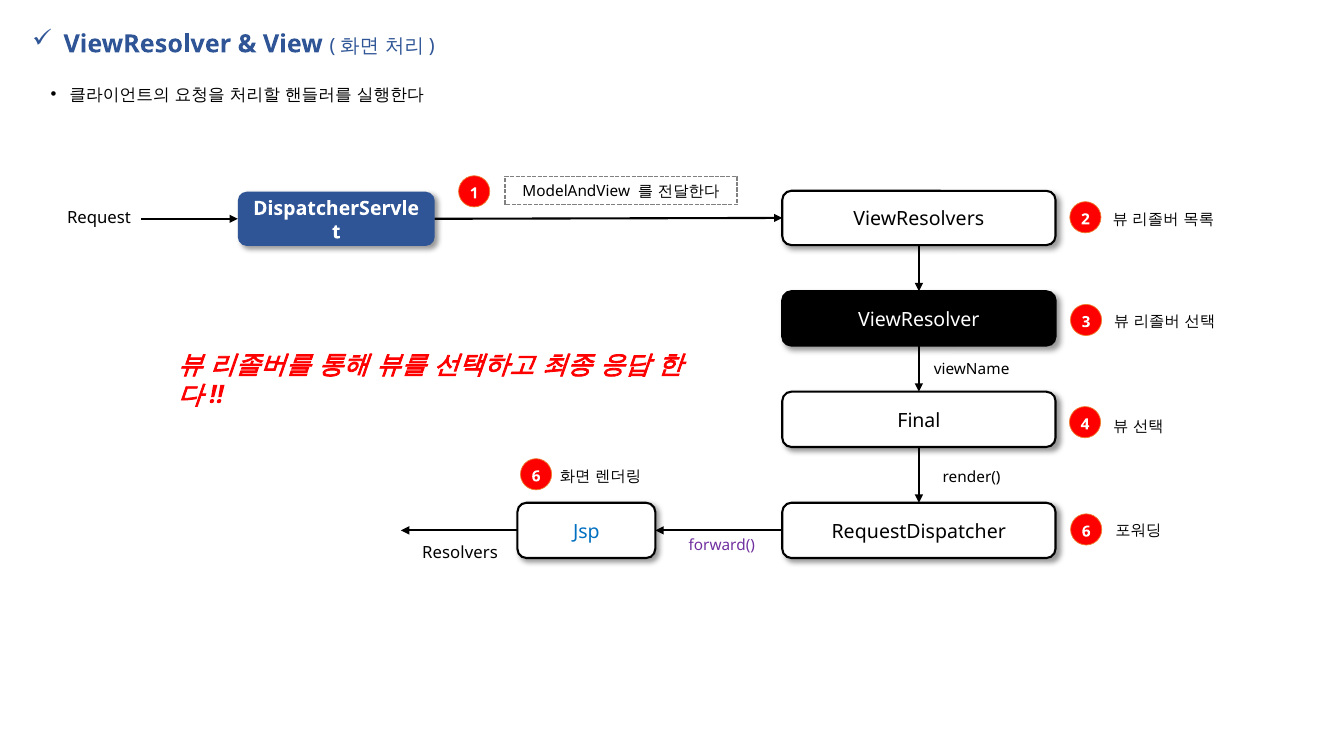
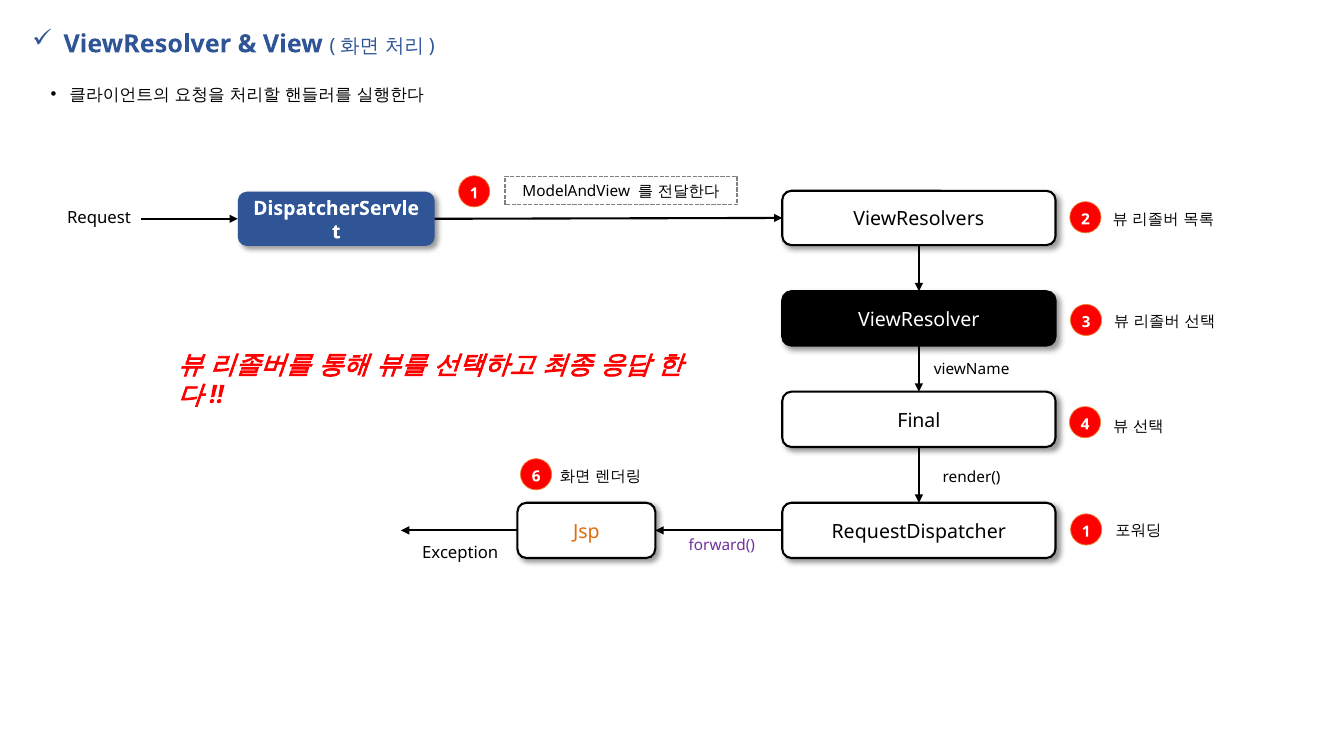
Jsp colour: blue -> orange
RequestDispatcher 6: 6 -> 1
Resolvers: Resolvers -> Exception
